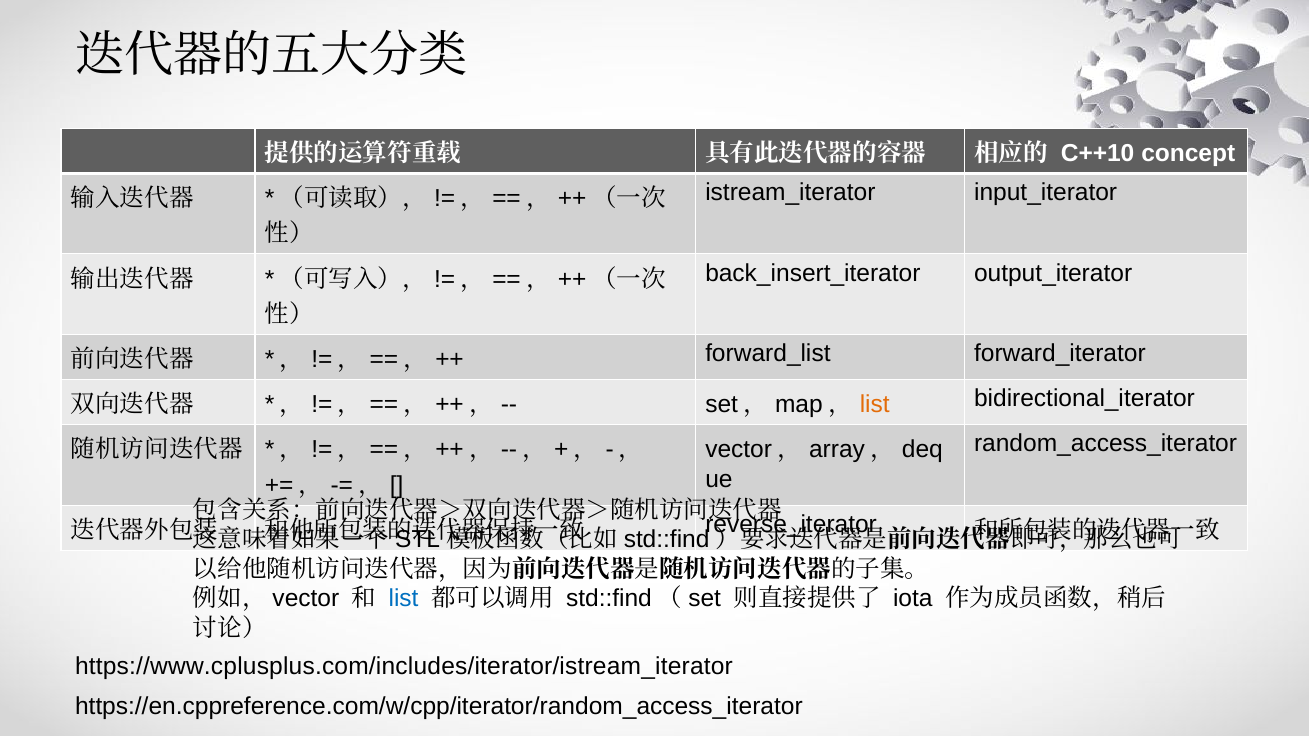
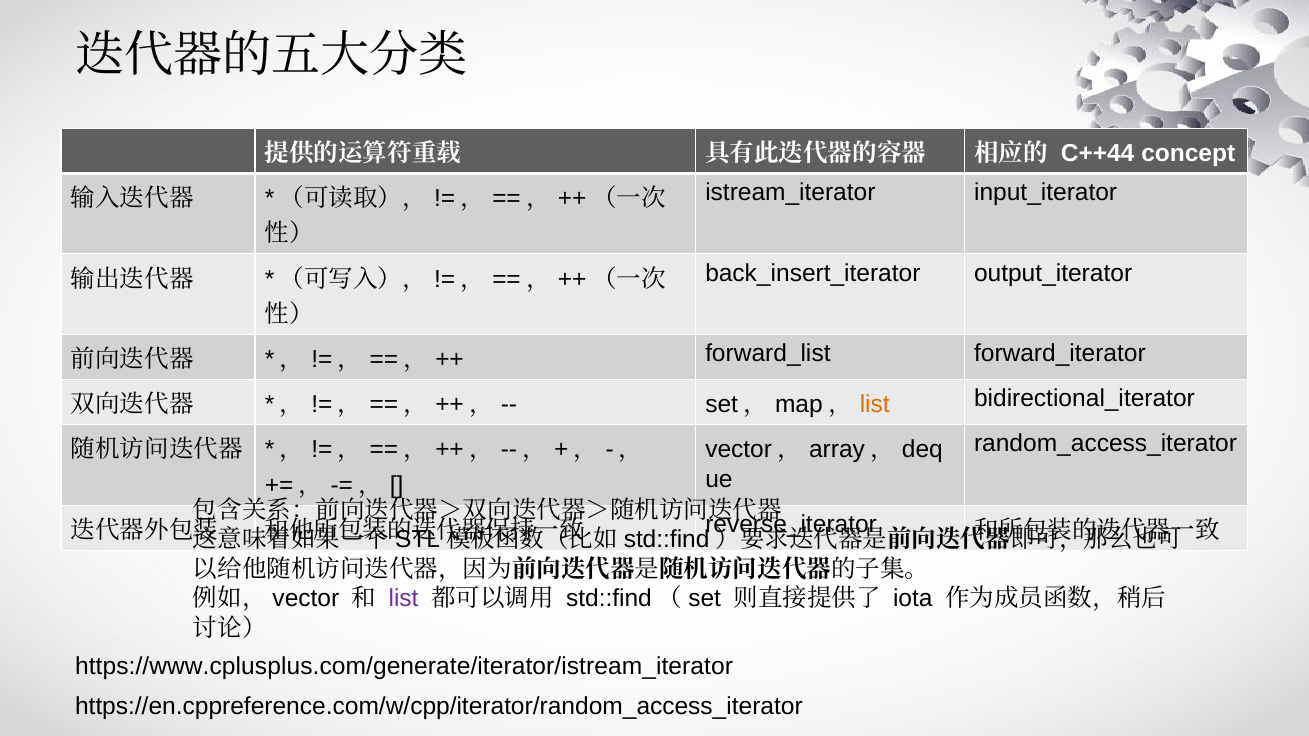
C++10: C++10 -> C++44
list at (404, 599) colour: blue -> purple
https://www.cplusplus.com/includes/iterator/istream_iterator: https://www.cplusplus.com/includes/iterator/istream_iterator -> https://www.cplusplus.com/generate/iterator/istream_iterator
